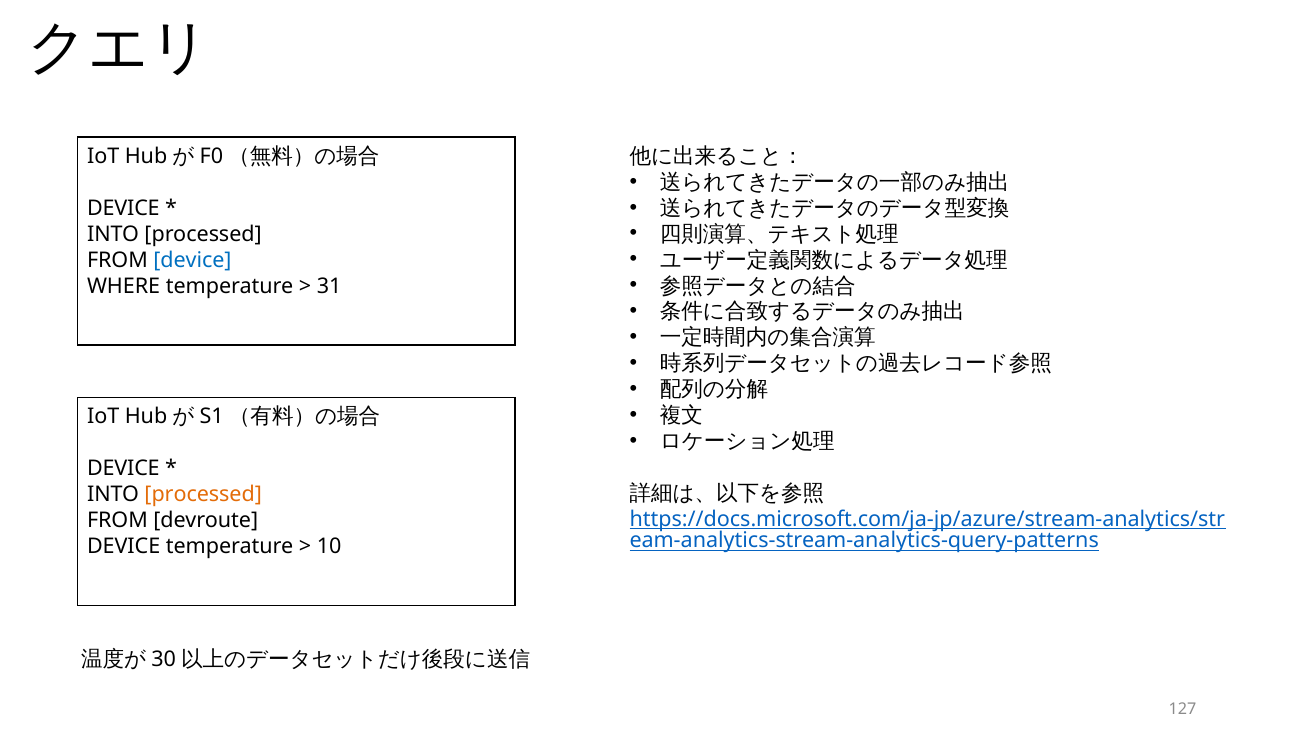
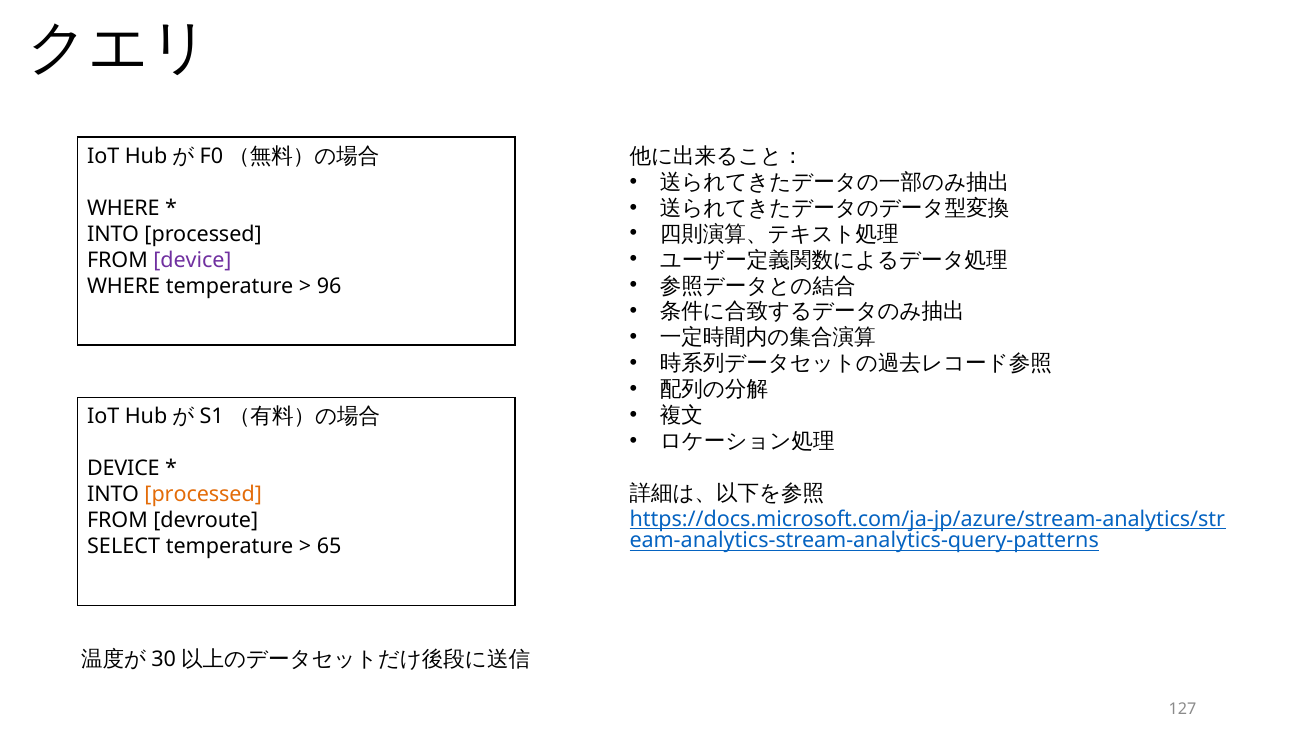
DEVICE at (123, 208): DEVICE -> WHERE
device at (192, 260) colour: blue -> purple
31: 31 -> 96
DEVICE at (124, 546): DEVICE -> SELECT
10: 10 -> 65
